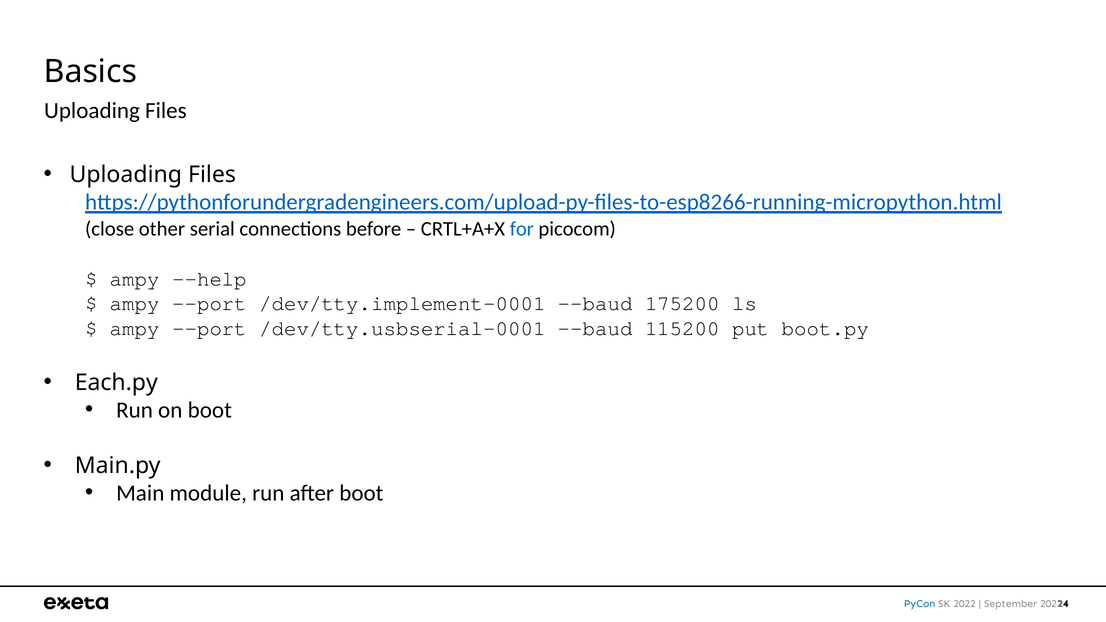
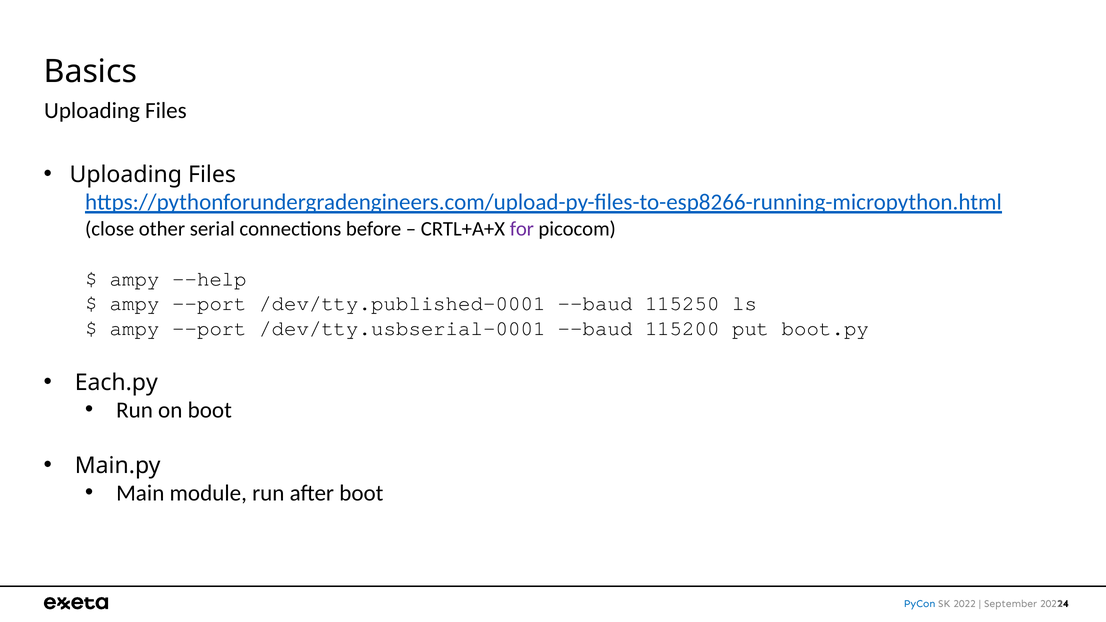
for colour: blue -> purple
/dev/tty.implement-0001: /dev/tty.implement-0001 -> /dev/tty.published-0001
175200: 175200 -> 115250
